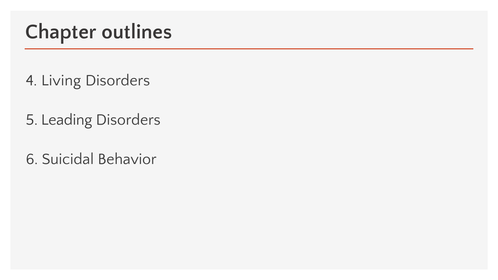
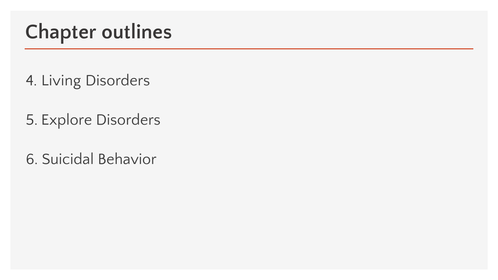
Leading: Leading -> Explore
